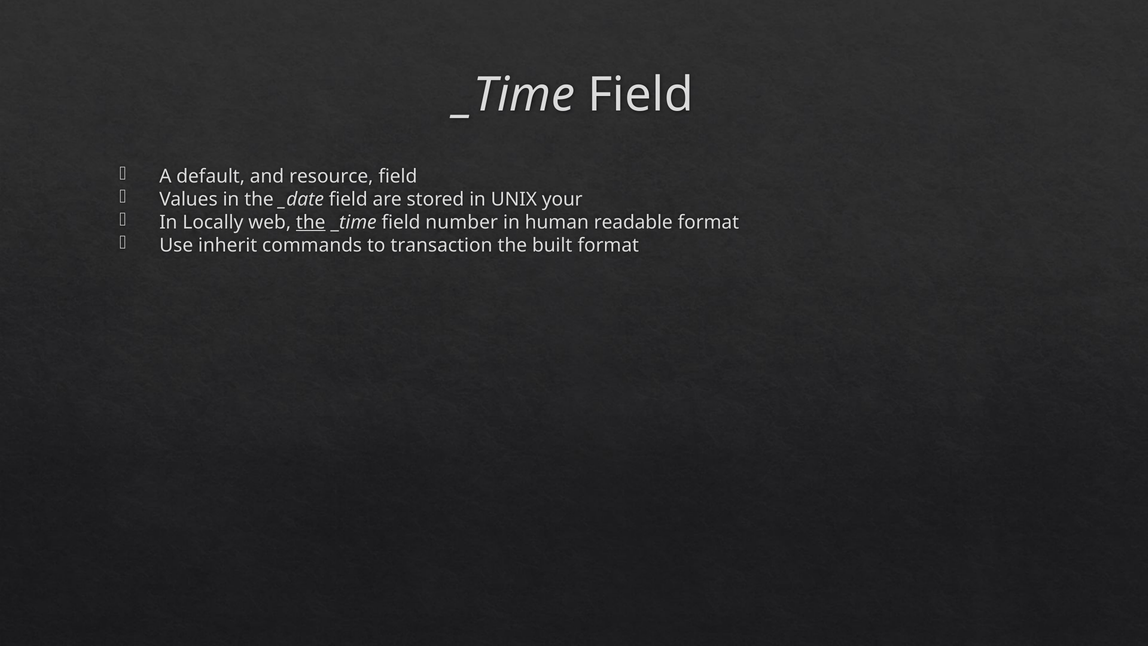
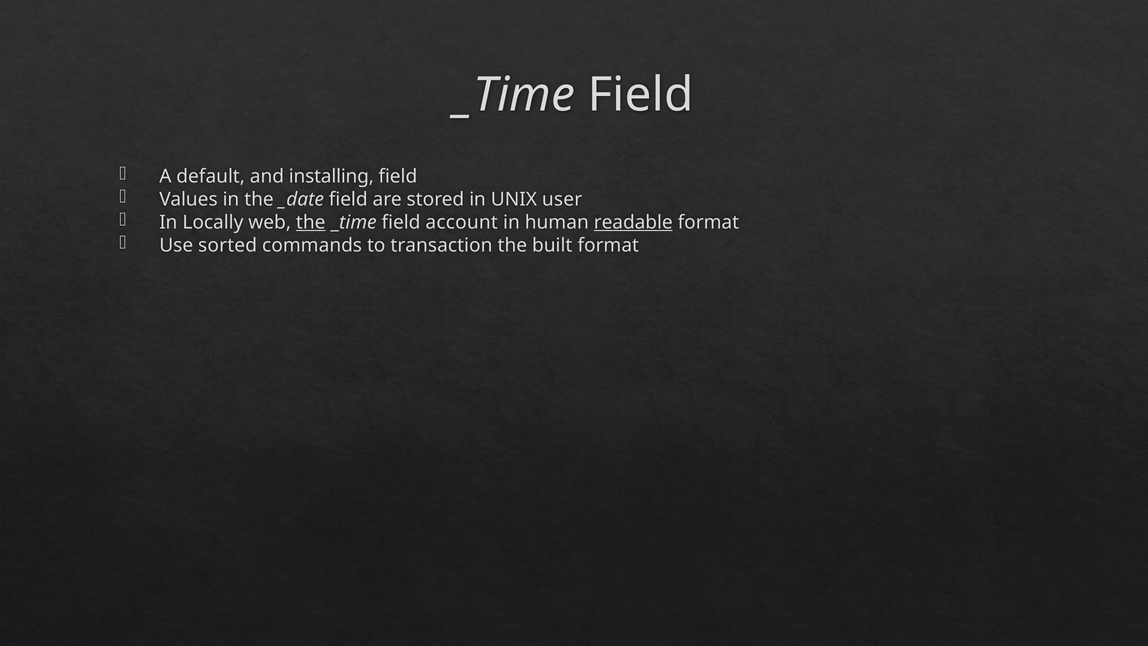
resource: resource -> installing
your: your -> user
number: number -> account
readable underline: none -> present
inherit: inherit -> sorted
